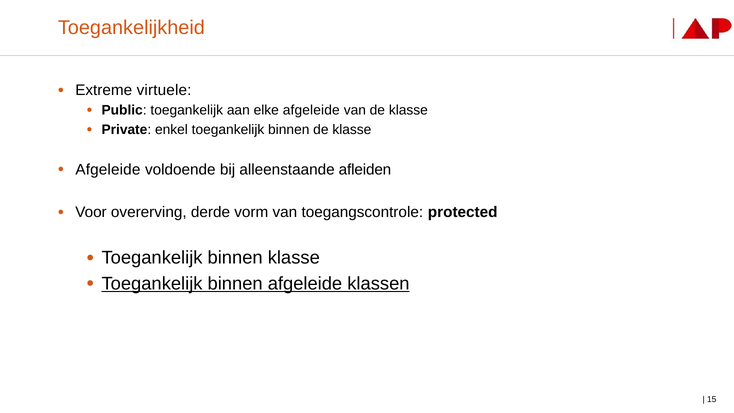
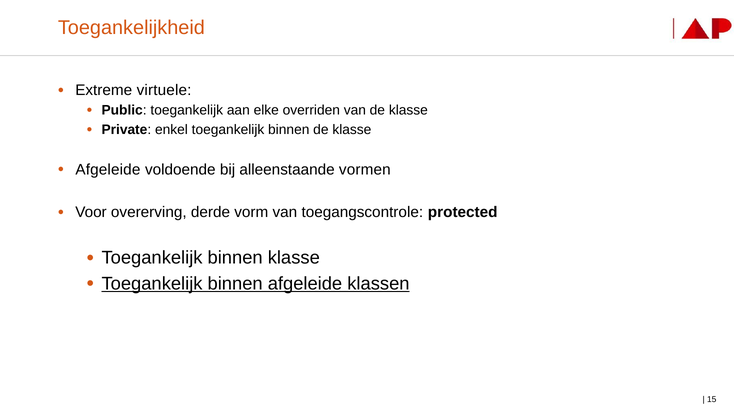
elke afgeleide: afgeleide -> overriden
afleiden: afleiden -> vormen
